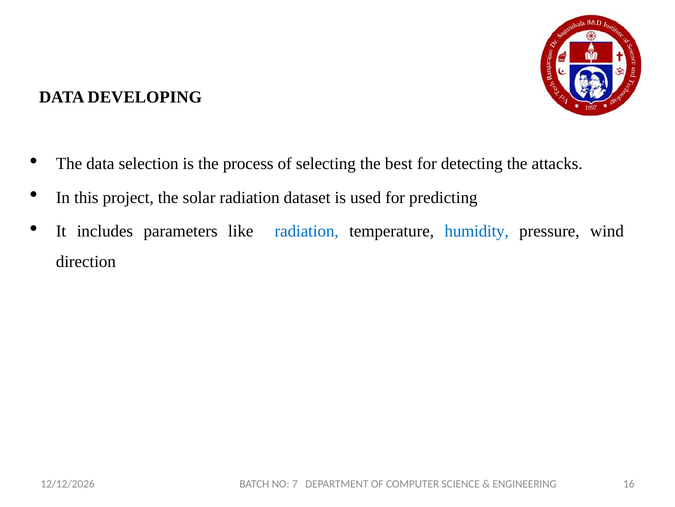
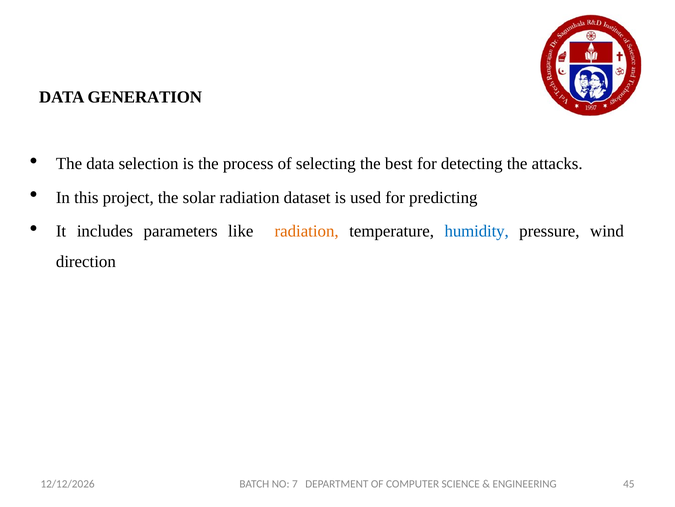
DEVELOPING: DEVELOPING -> GENERATION
radiation at (307, 231) colour: blue -> orange
16: 16 -> 45
